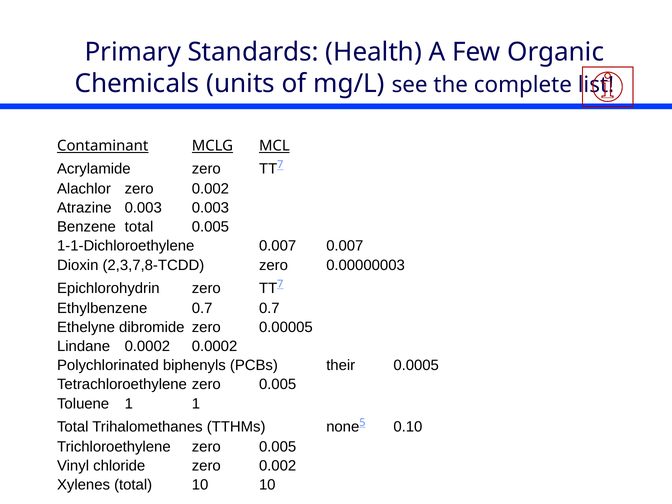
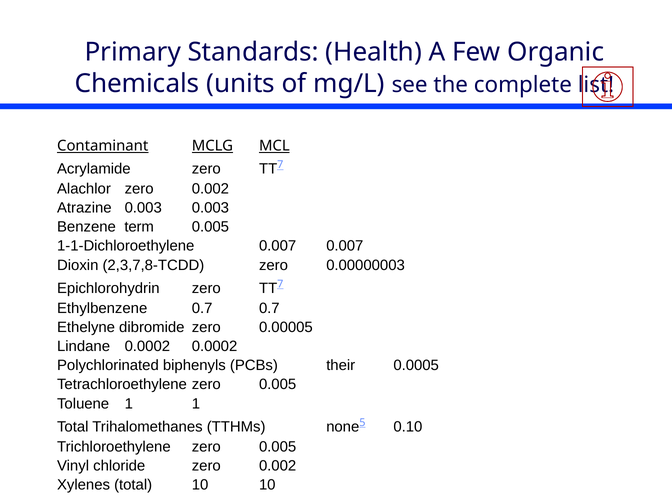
Benzene total: total -> term
